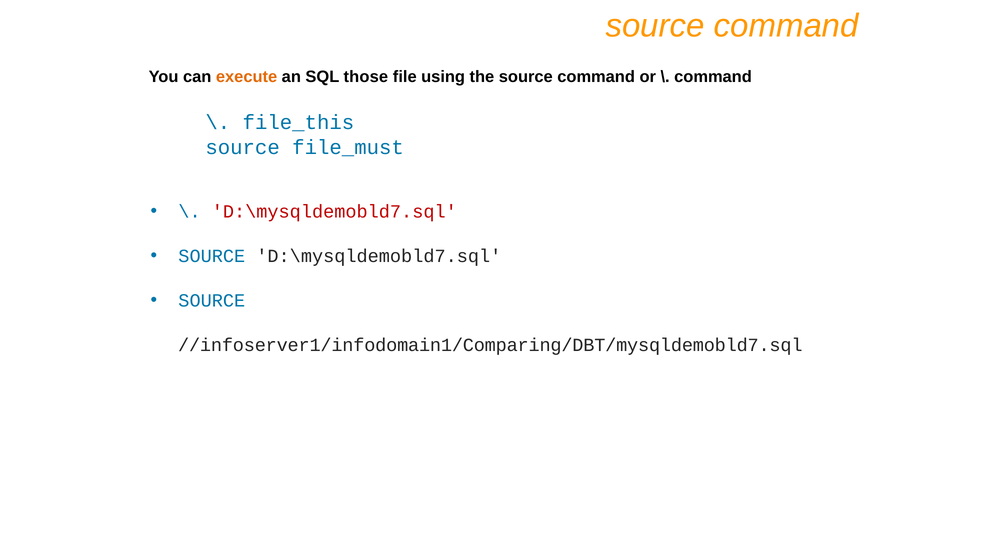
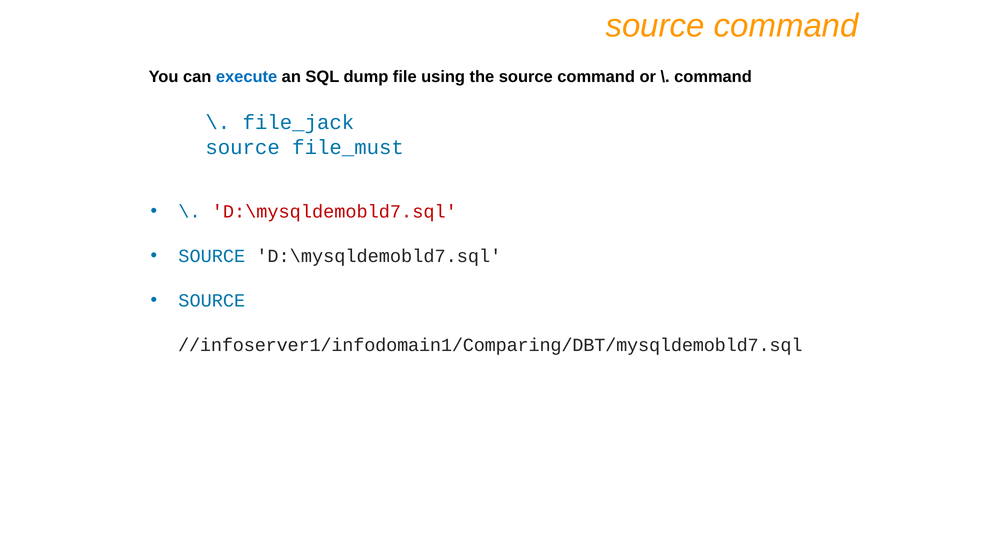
execute colour: orange -> blue
those: those -> dump
file_this: file_this -> file_jack
